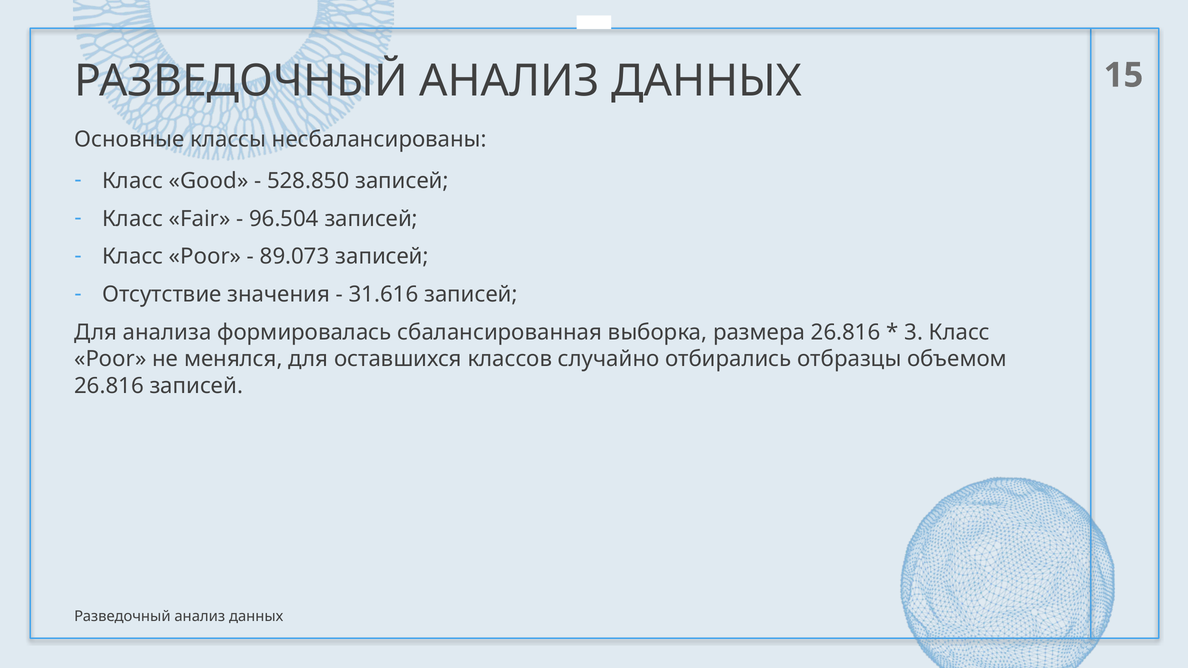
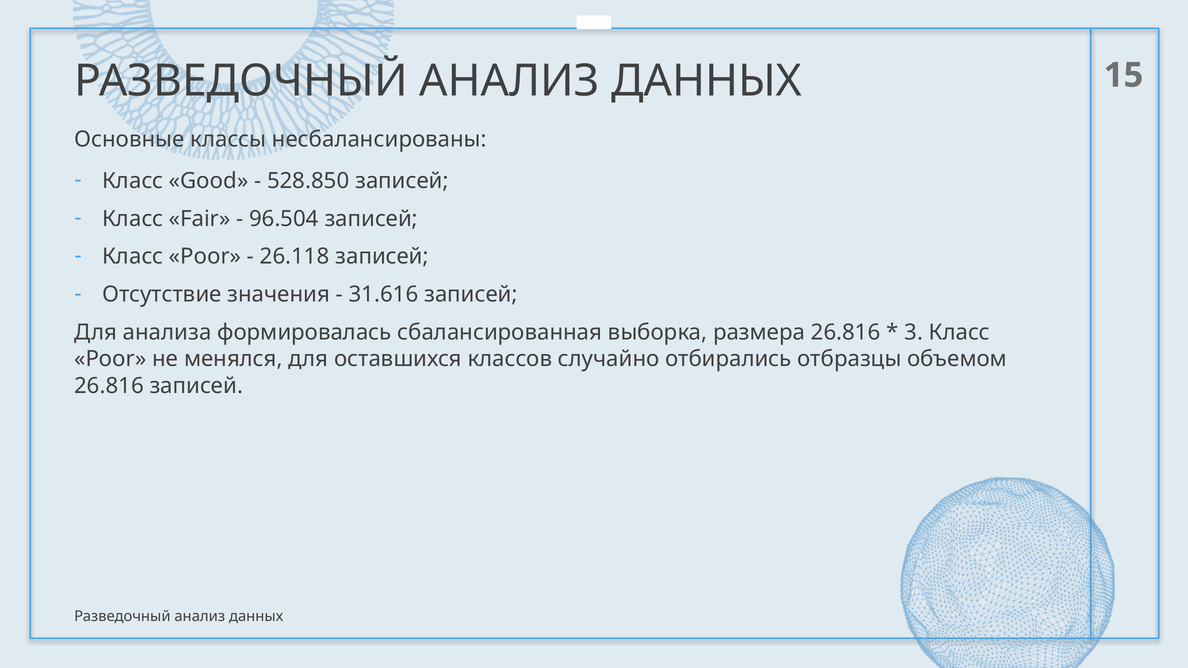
89.073: 89.073 -> 26.118
